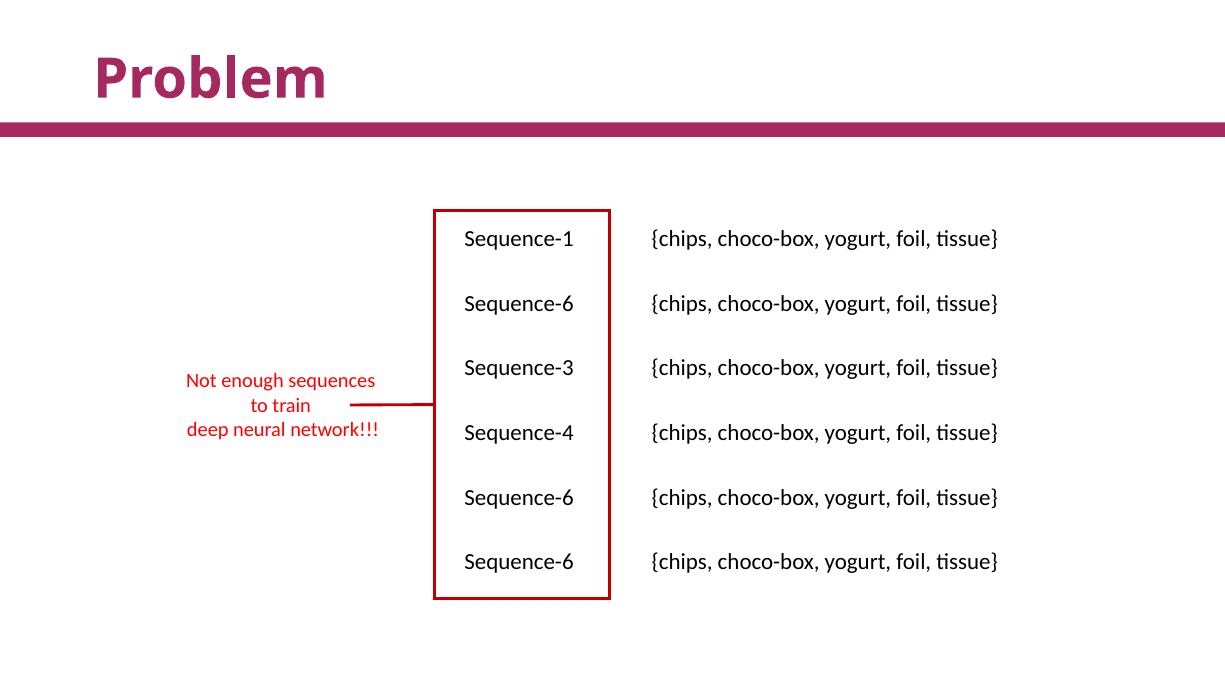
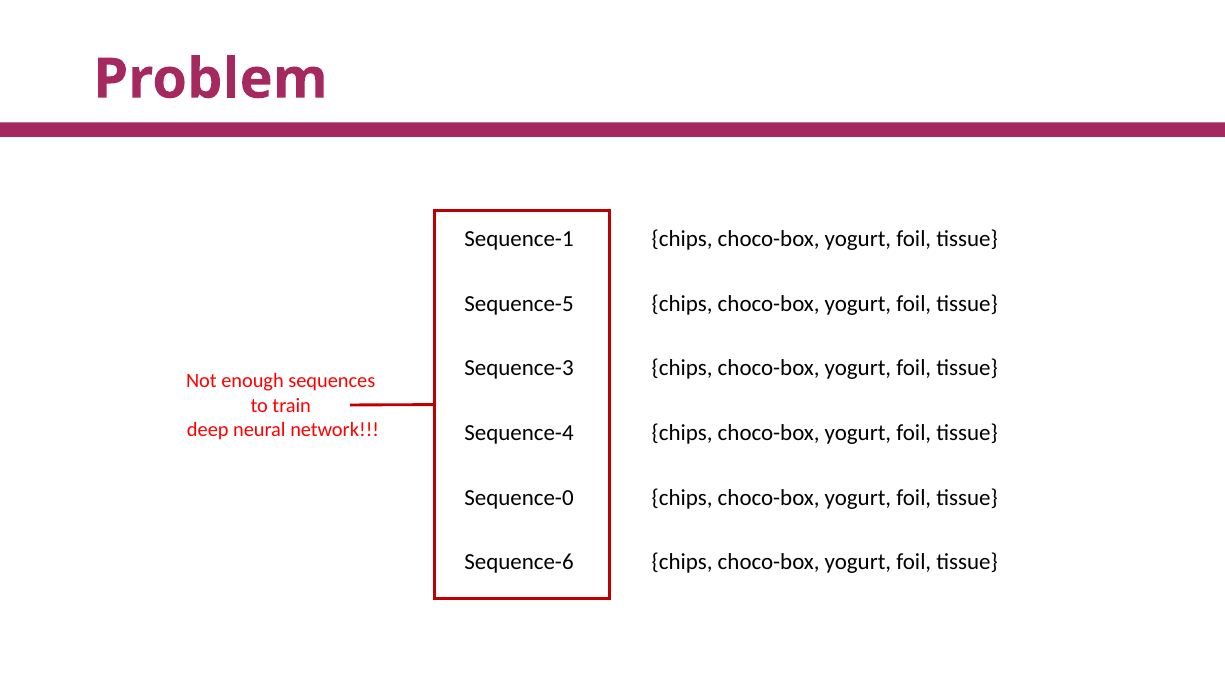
Sequence-6 at (519, 304): Sequence-6 -> Sequence-5
Sequence-6 at (519, 498): Sequence-6 -> Sequence-0
